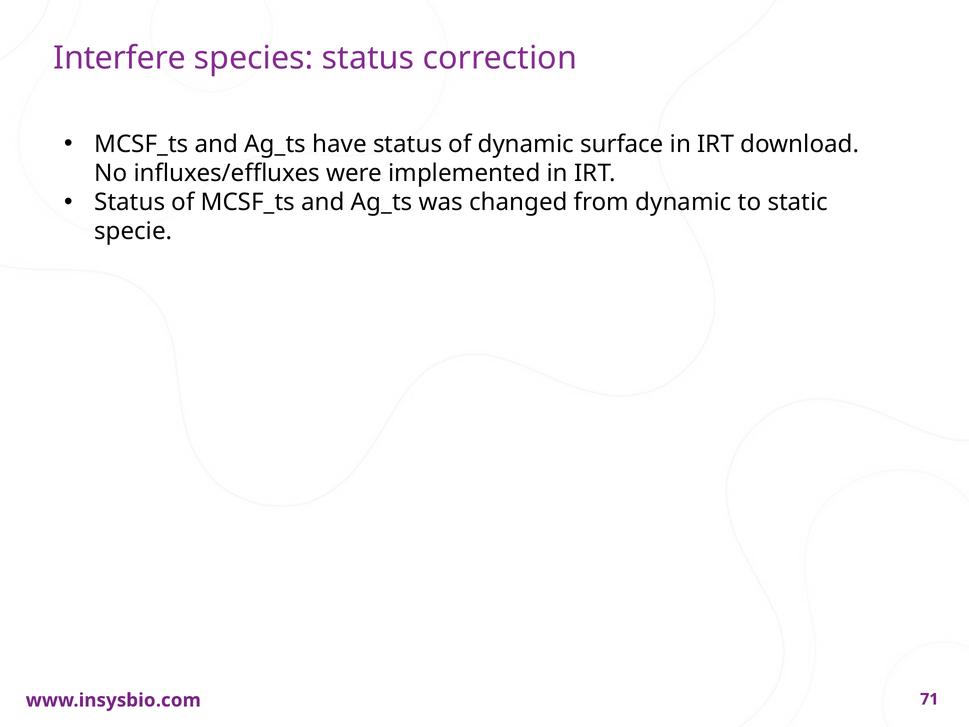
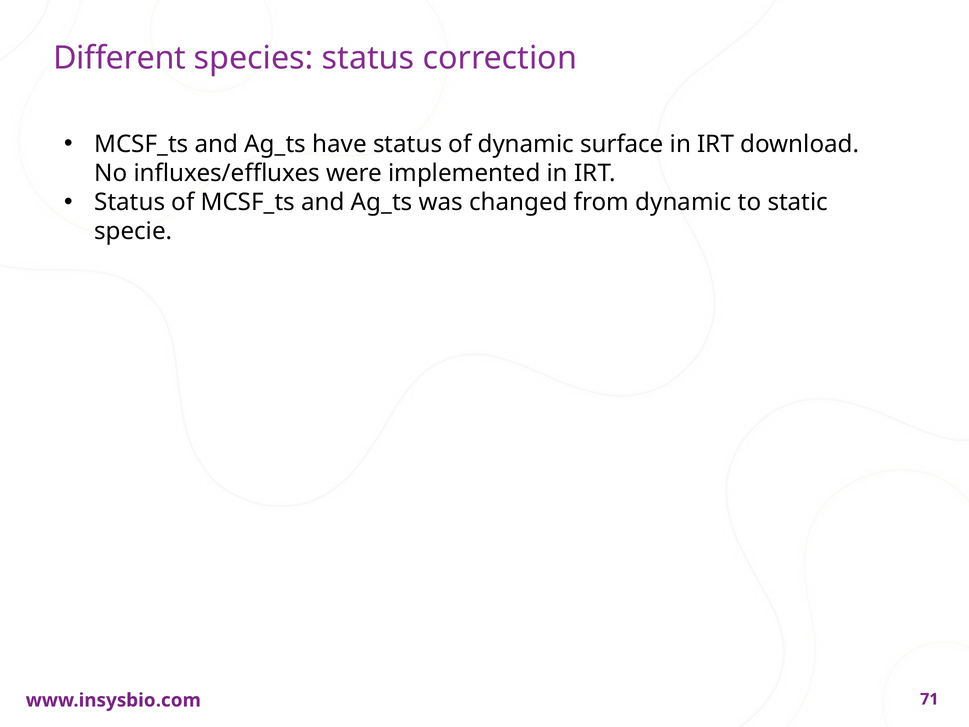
Interfere: Interfere -> Different
